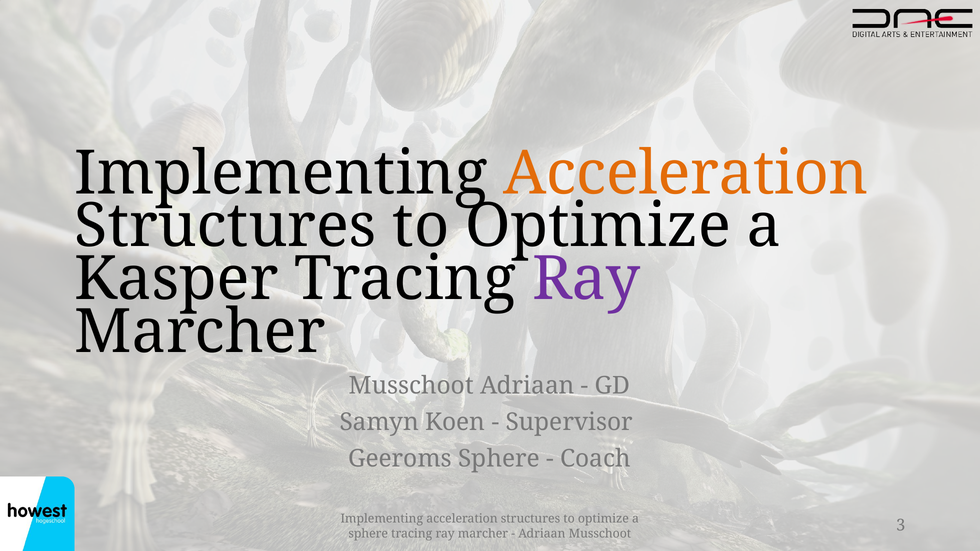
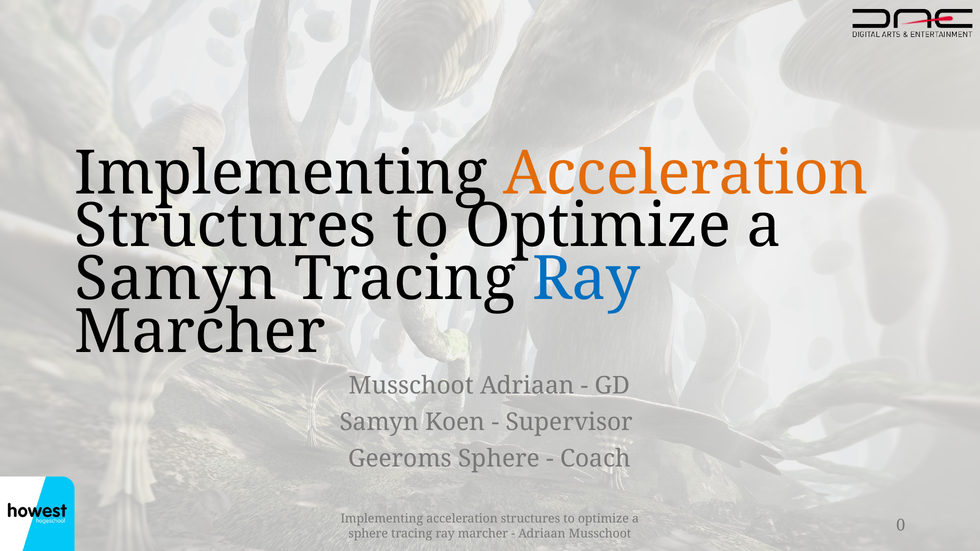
Kasper at (176, 279): Kasper -> Samyn
Ray at (586, 279) colour: purple -> blue
3: 3 -> 0
